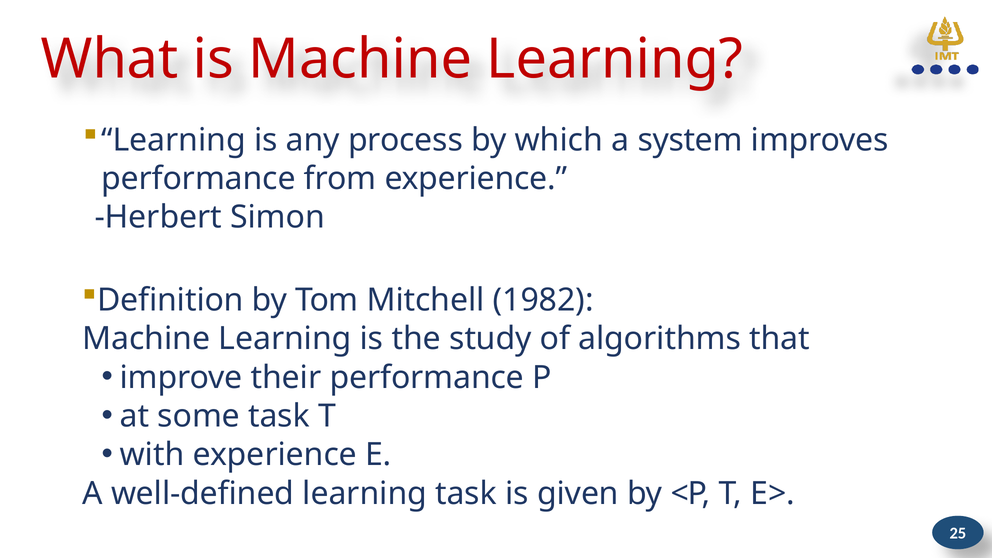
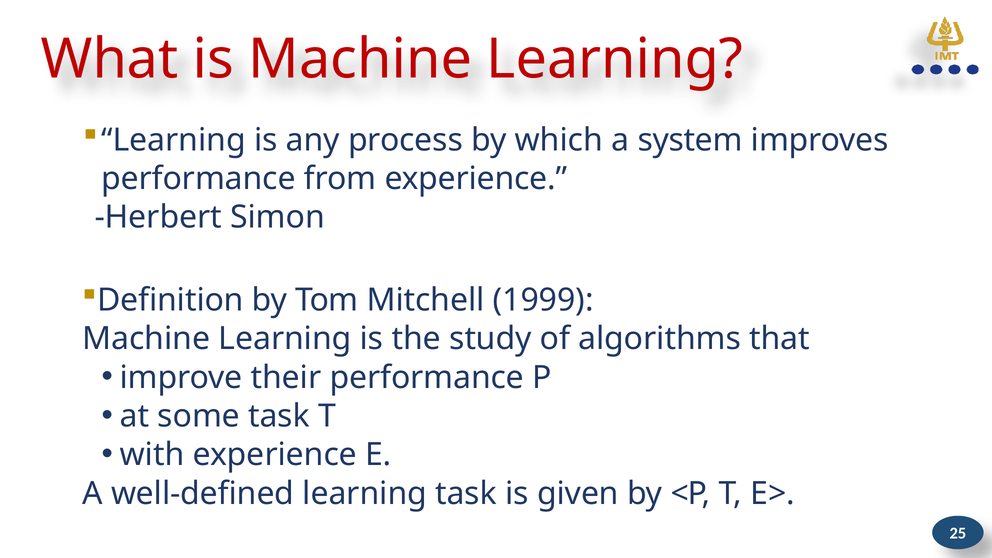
1982: 1982 -> 1999
